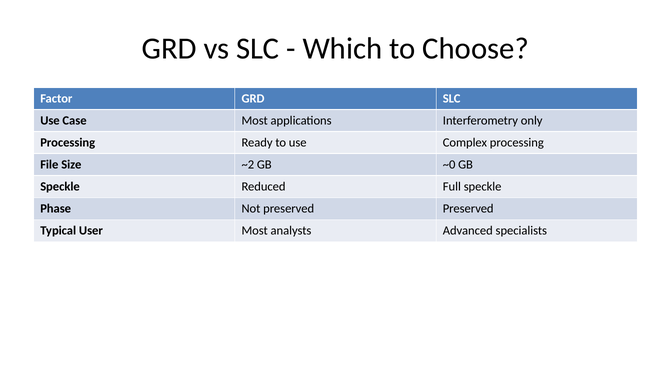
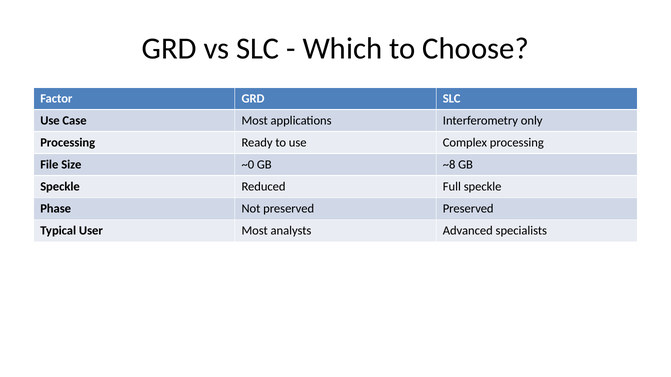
~2: ~2 -> ~0
~0: ~0 -> ~8
